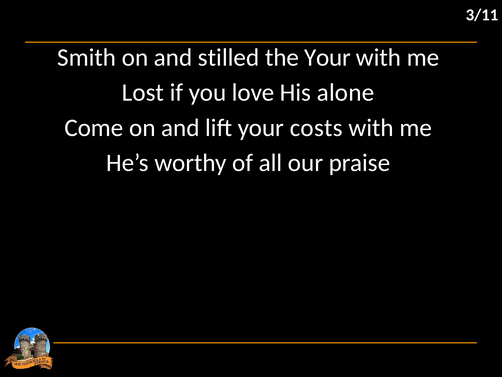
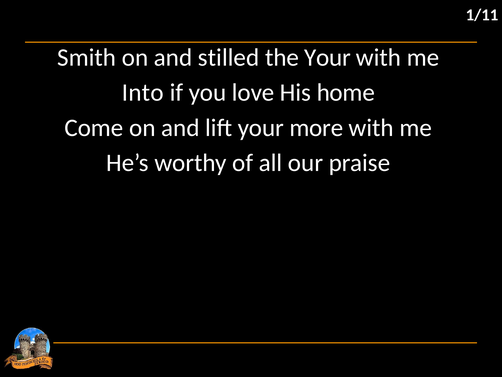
3/11: 3/11 -> 1/11
Lost: Lost -> Into
alone: alone -> home
costs: costs -> more
